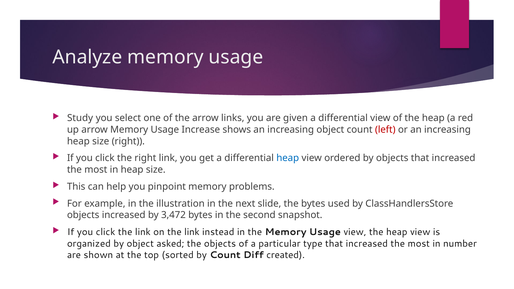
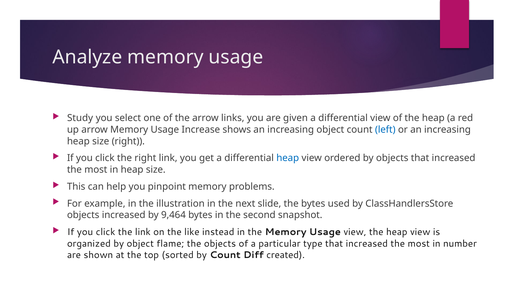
left colour: red -> blue
3,472: 3,472 -> 9,464
on the link: link -> like
asked: asked -> flame
